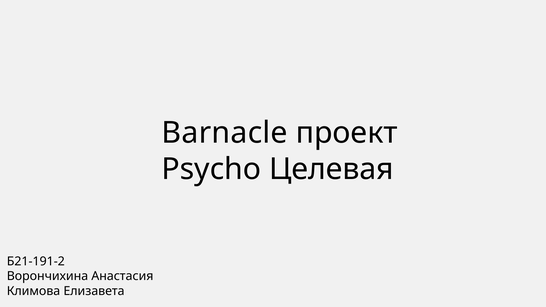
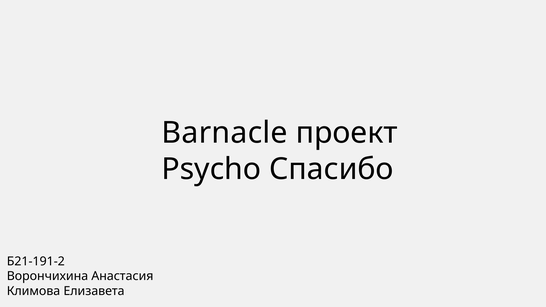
Целевая: Целевая -> Спасибо
